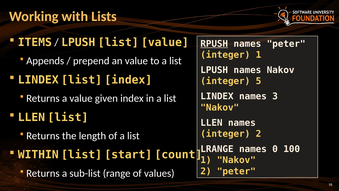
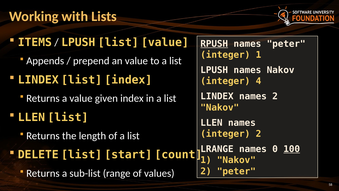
5: 5 -> 4
names 3: 3 -> 2
100 underline: none -> present
WITHIN: WITHIN -> DELETE
